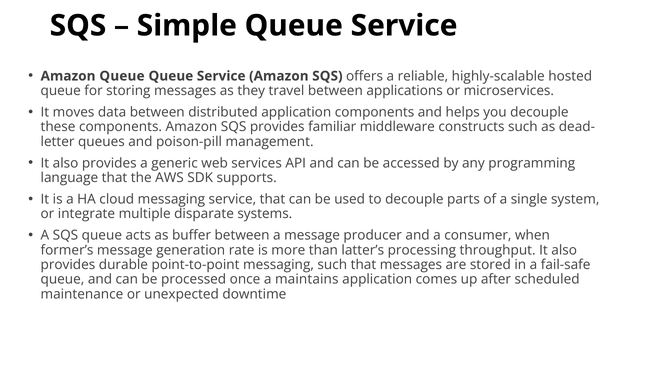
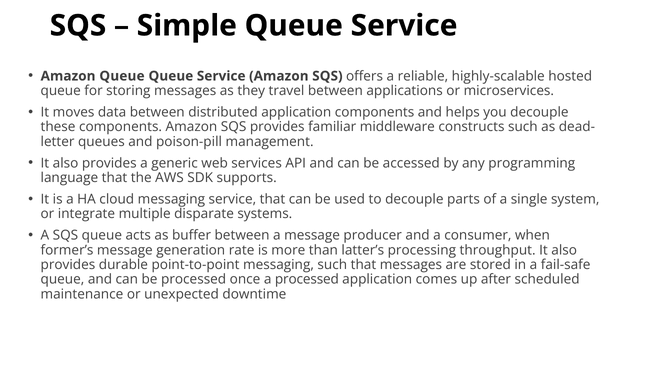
a maintains: maintains -> processed
